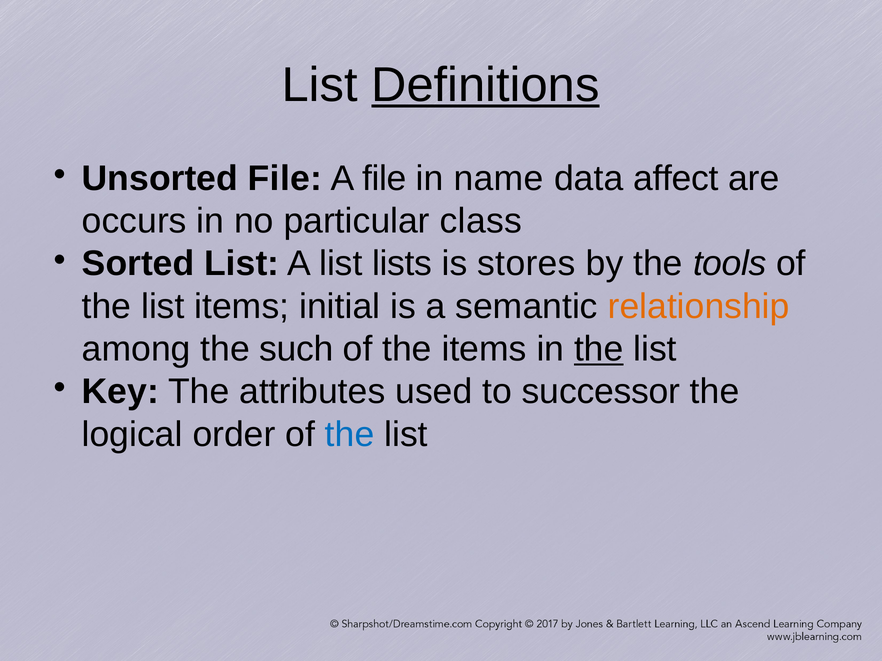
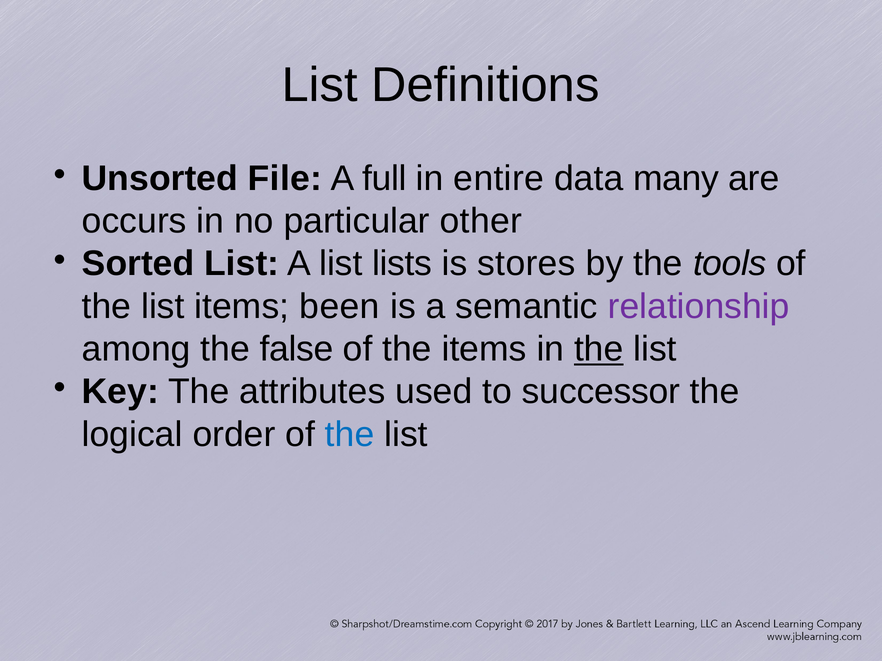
Definitions underline: present -> none
A file: file -> full
name: name -> entire
affect: affect -> many
class: class -> other
initial: initial -> been
relationship colour: orange -> purple
such: such -> false
